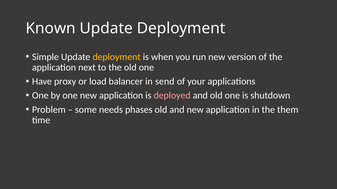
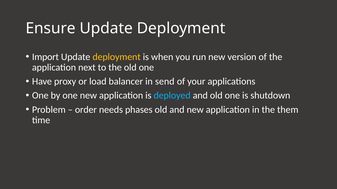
Known: Known -> Ensure
Simple: Simple -> Import
deployed colour: pink -> light blue
some: some -> order
